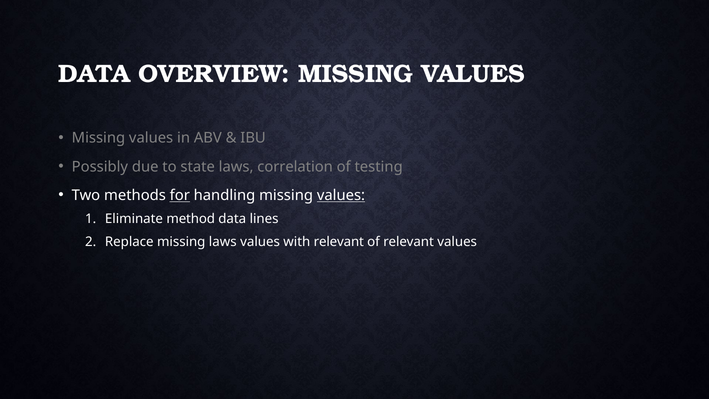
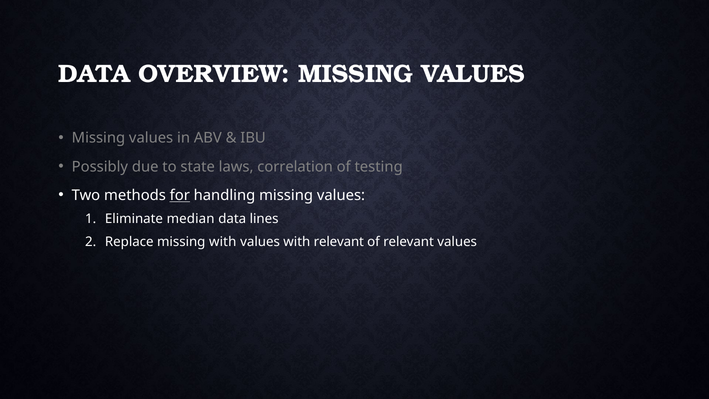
values at (341, 195) underline: present -> none
method: method -> median
missing laws: laws -> with
